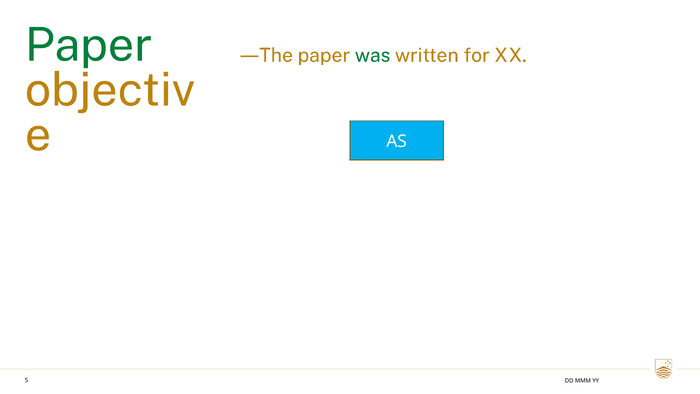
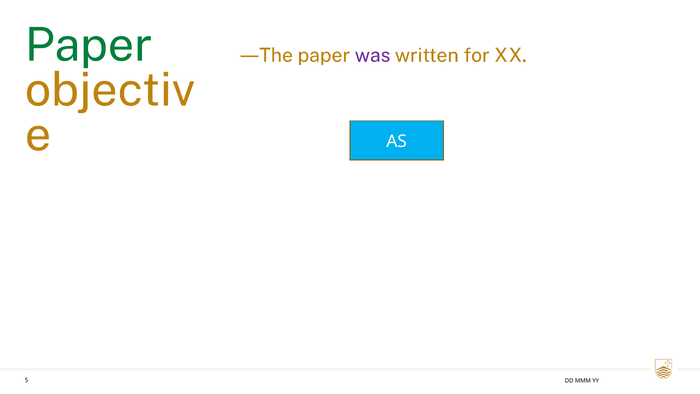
was colour: green -> purple
